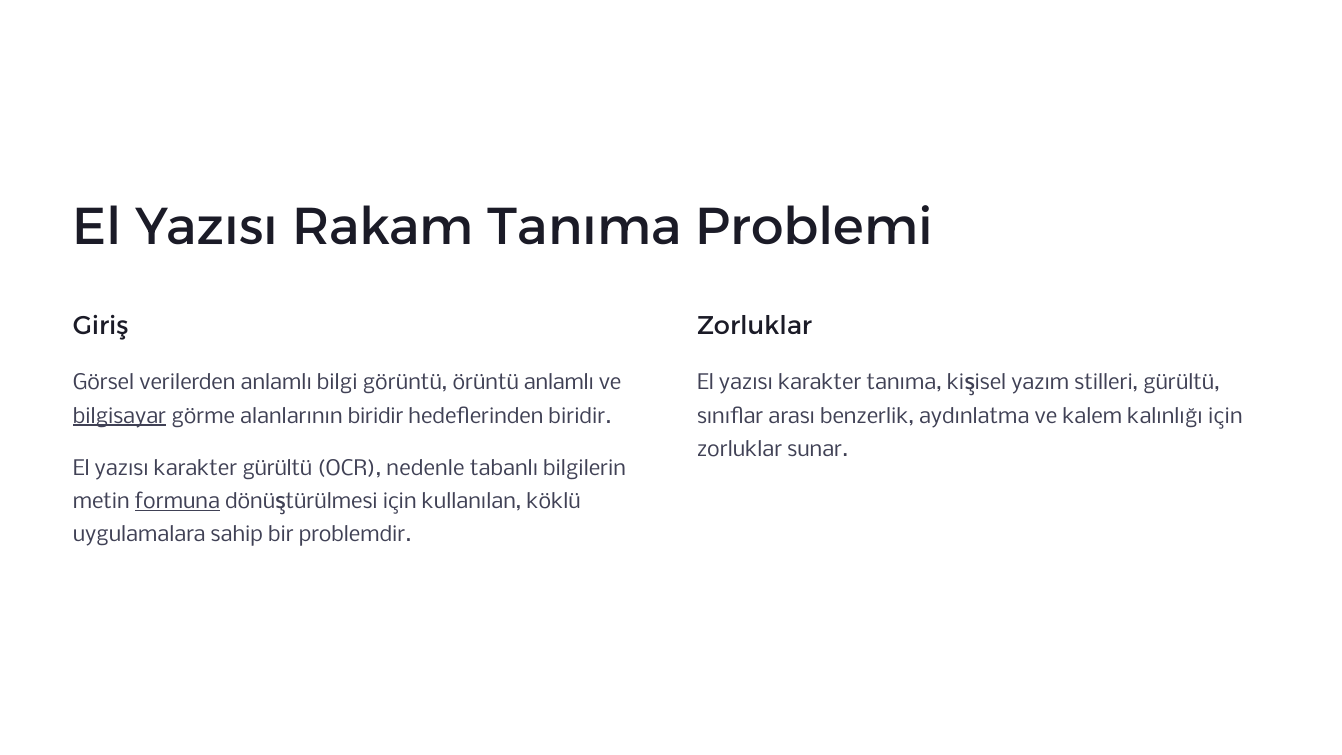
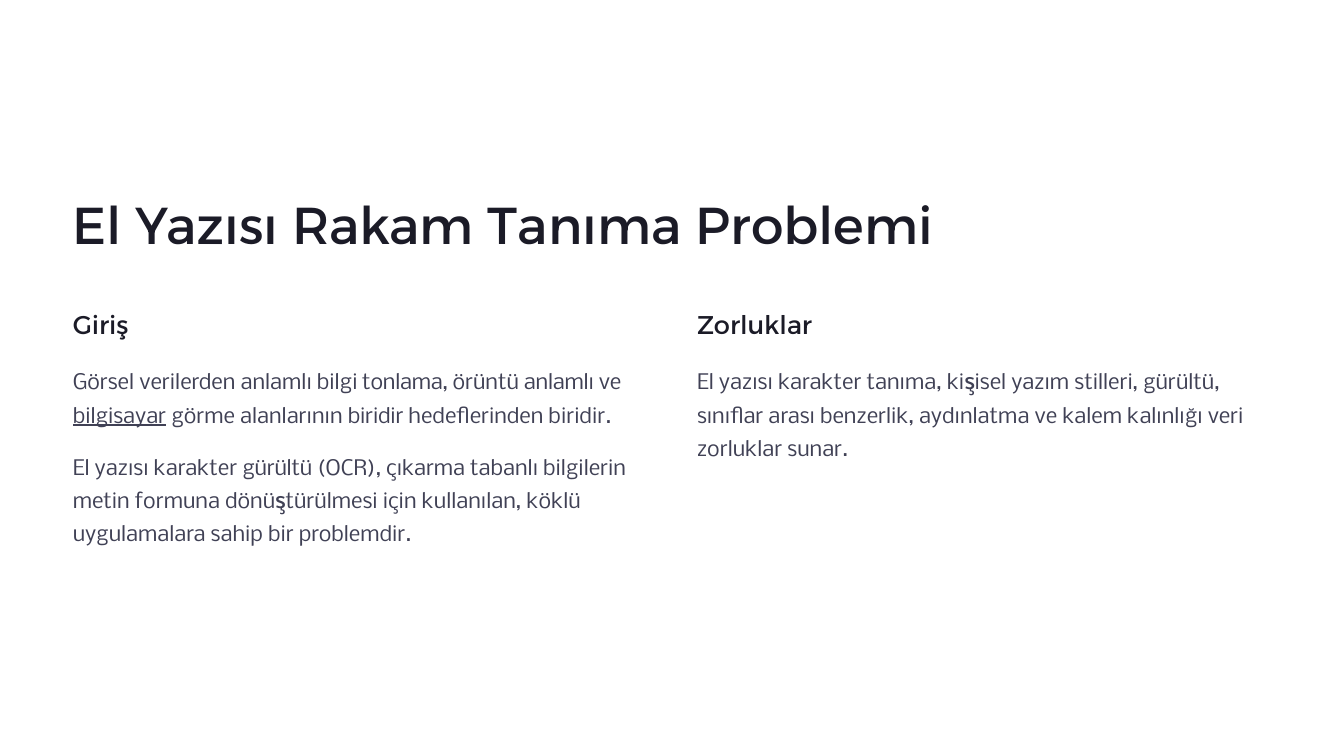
görüntü: görüntü -> tonlama
kalınlığı için: için -> veri
nedenle: nedenle -> çıkarma
formuna underline: present -> none
